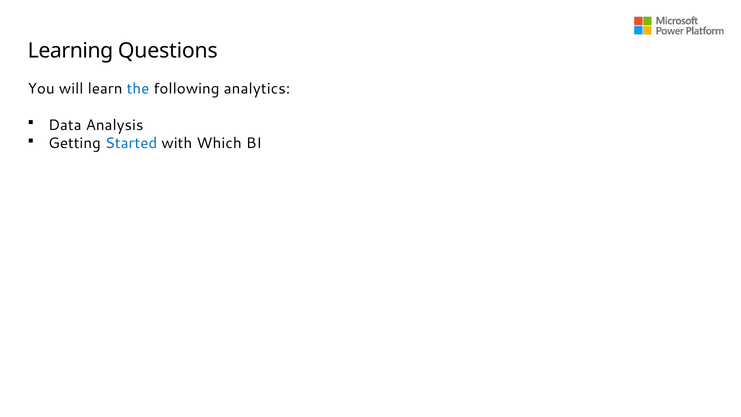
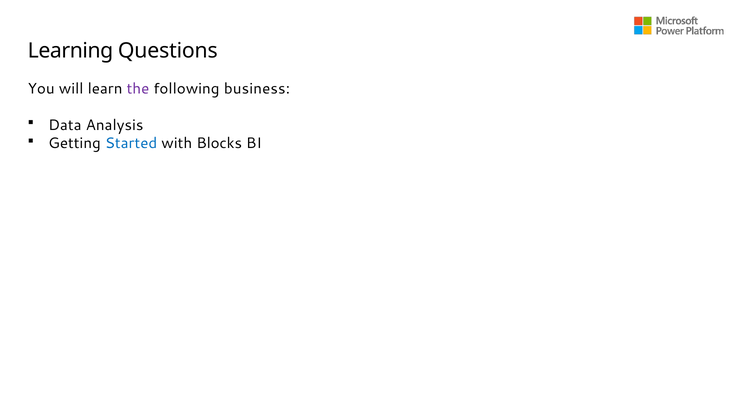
the colour: blue -> purple
analytics: analytics -> business
Which: Which -> Blocks
